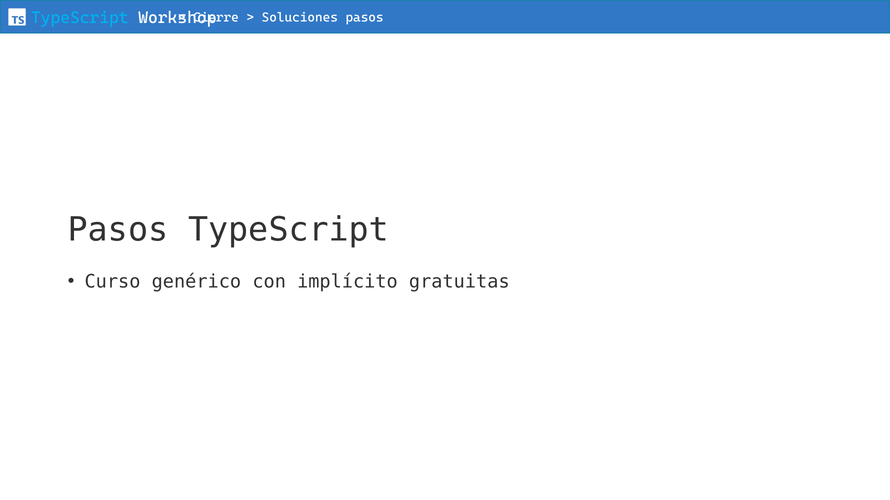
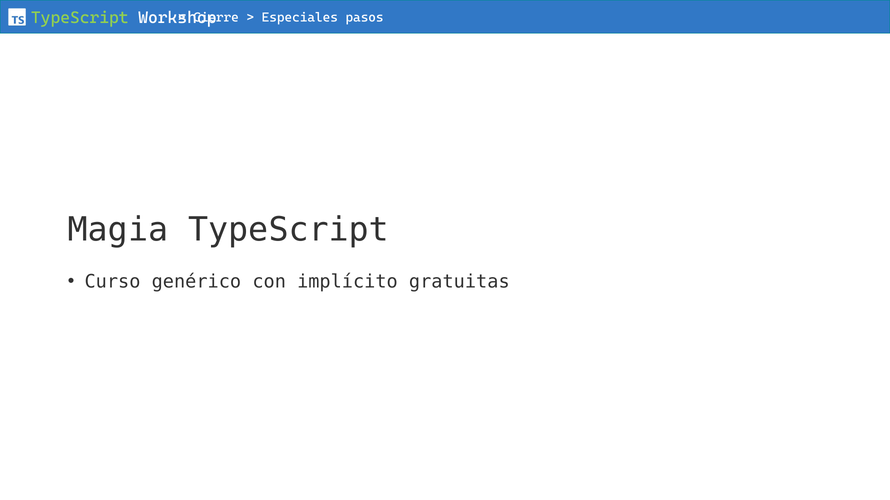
TypeScript at (80, 18) colour: light blue -> light green
Soluciones: Soluciones -> Especiales
Pasos at (118, 230): Pasos -> Magia
